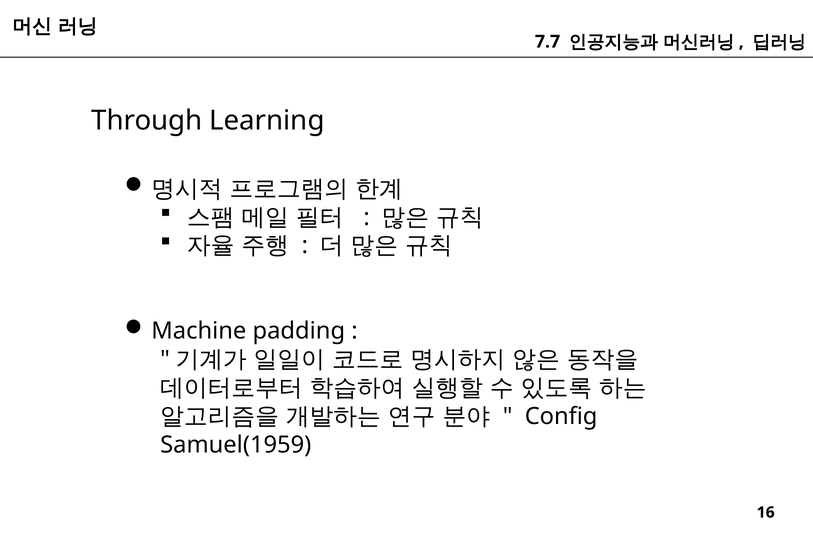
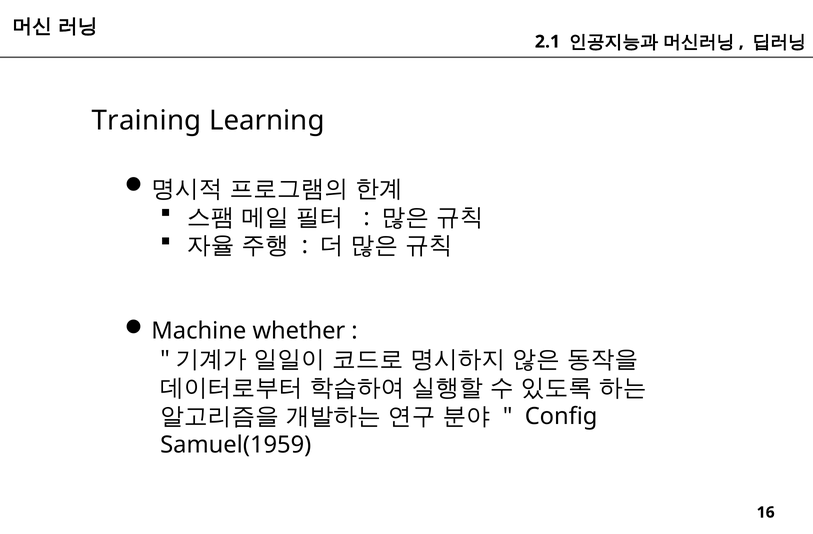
7.7: 7.7 -> 2.1
Through: Through -> Training
padding: padding -> whether
